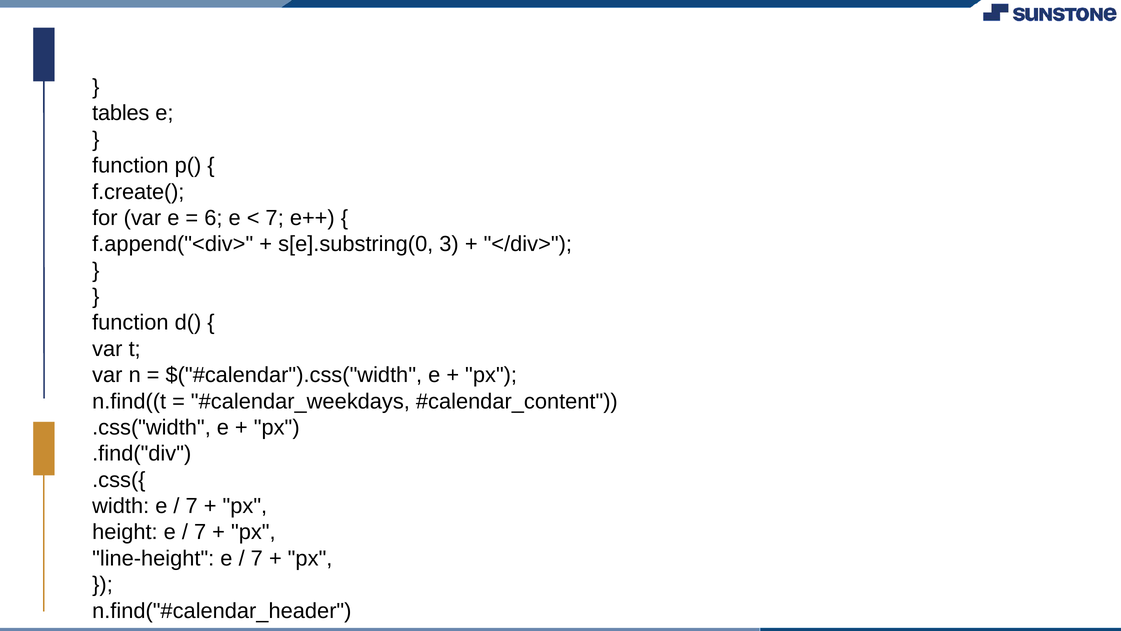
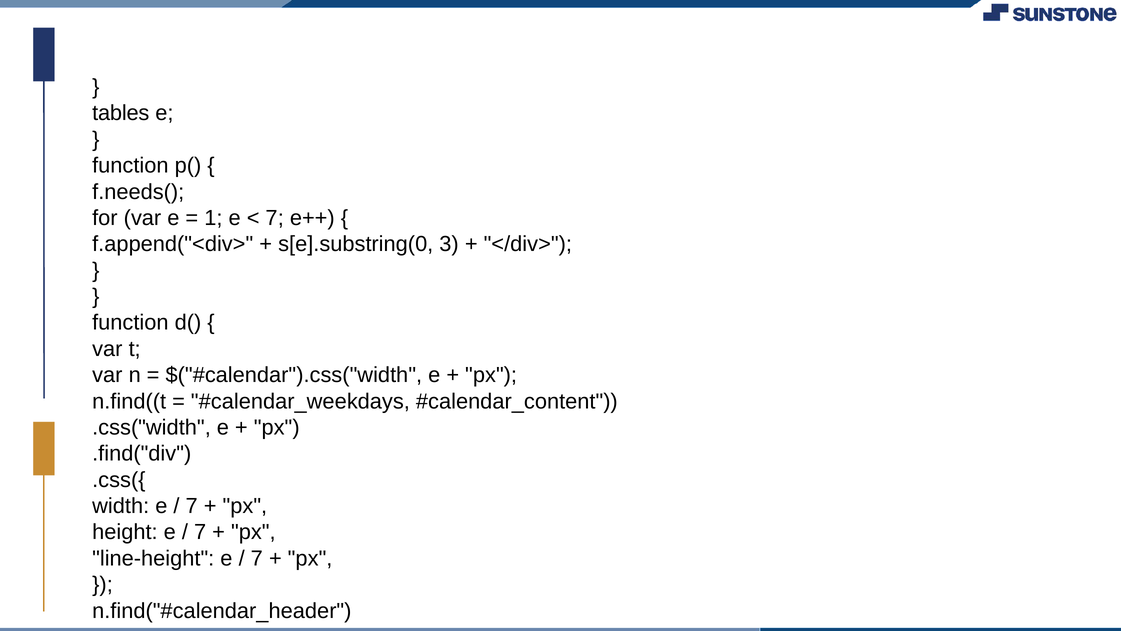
f.create(: f.create( -> f.needs(
6: 6 -> 1
